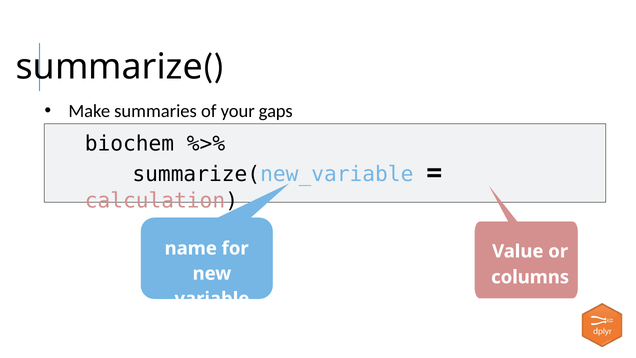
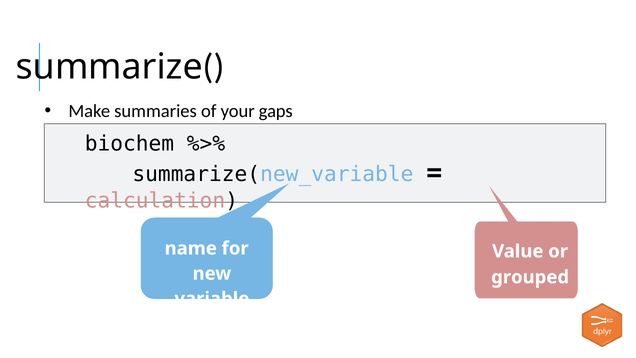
columns: columns -> grouped
